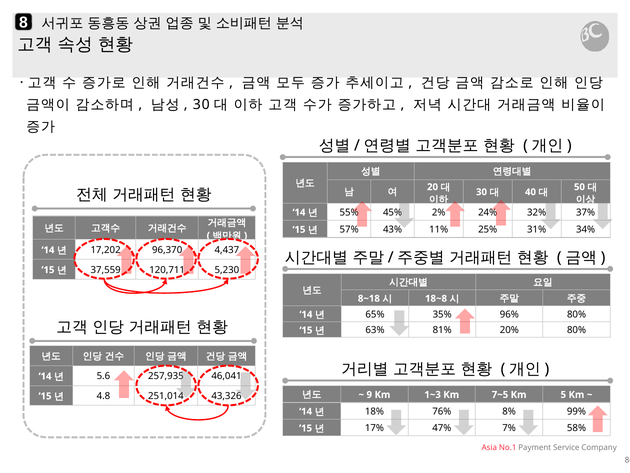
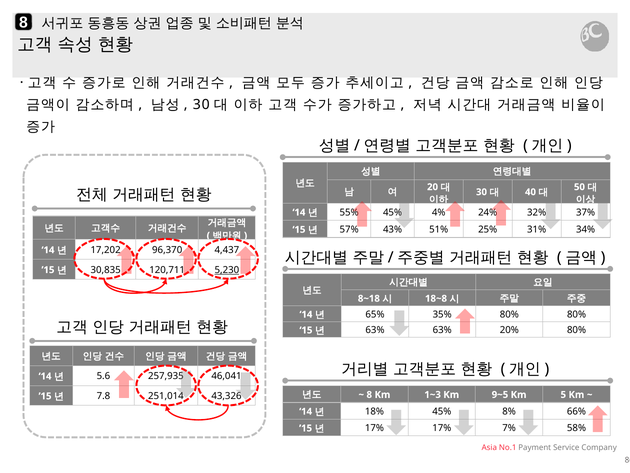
2%: 2% -> 4%
11%: 11% -> 51%
37,559: 37,559 -> 30,835
5,230 underline: none -> present
35% 96%: 96% -> 80%
63% 81%: 81% -> 63%
9 at (369, 394): 9 -> 8
7~5: 7~5 -> 9~5
4.8: 4.8 -> 7.8
18% 76%: 76% -> 45%
99%: 99% -> 66%
17% 47%: 47% -> 17%
